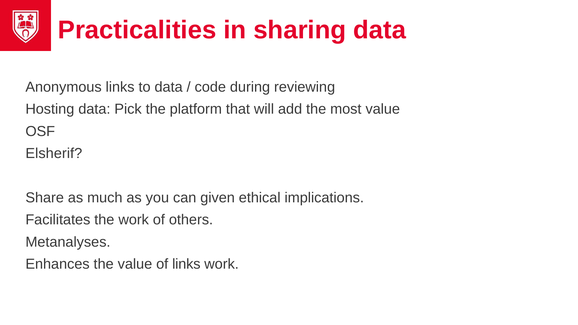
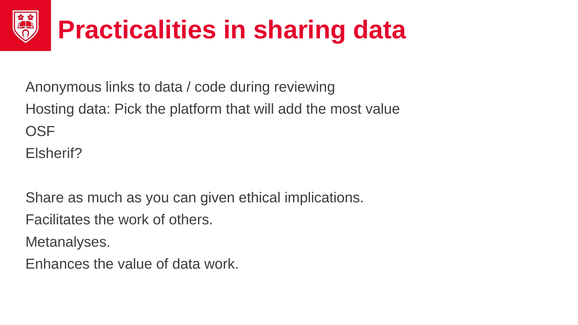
of links: links -> data
